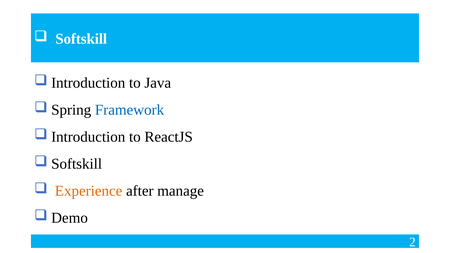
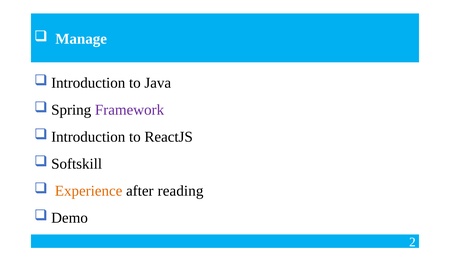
Softskill at (81, 39): Softskill -> Manage
Framework colour: blue -> purple
manage: manage -> reading
